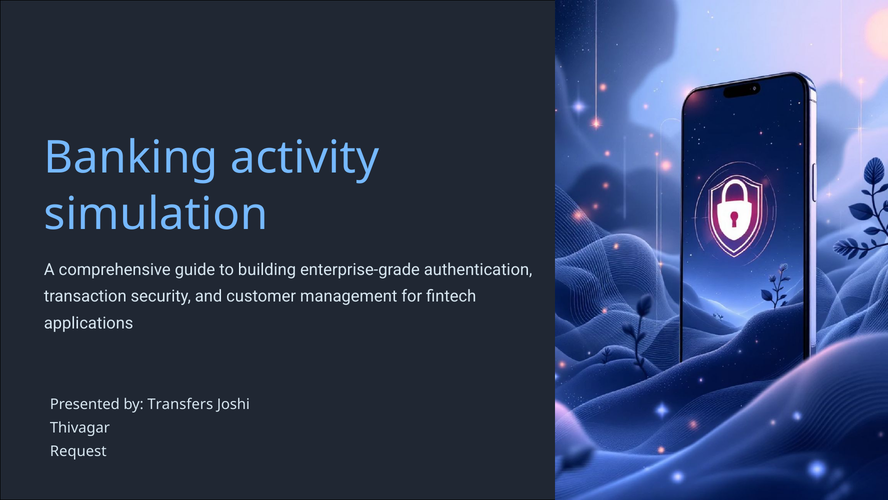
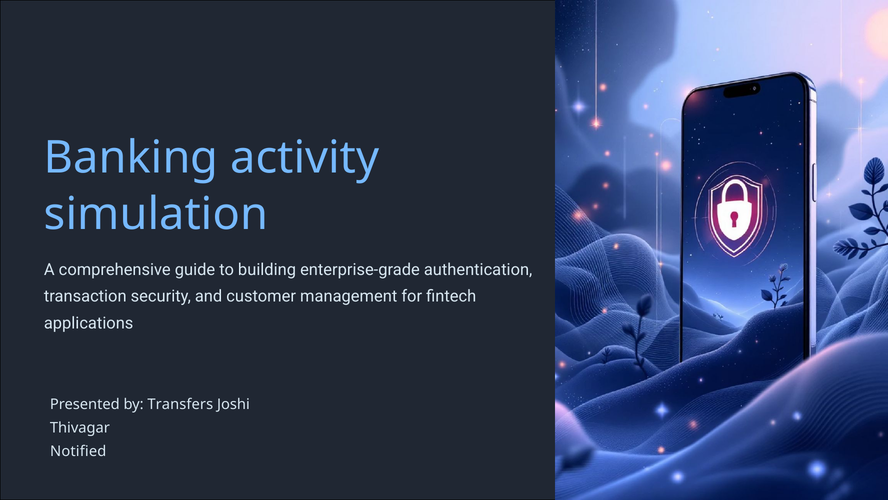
Request: Request -> Notified
